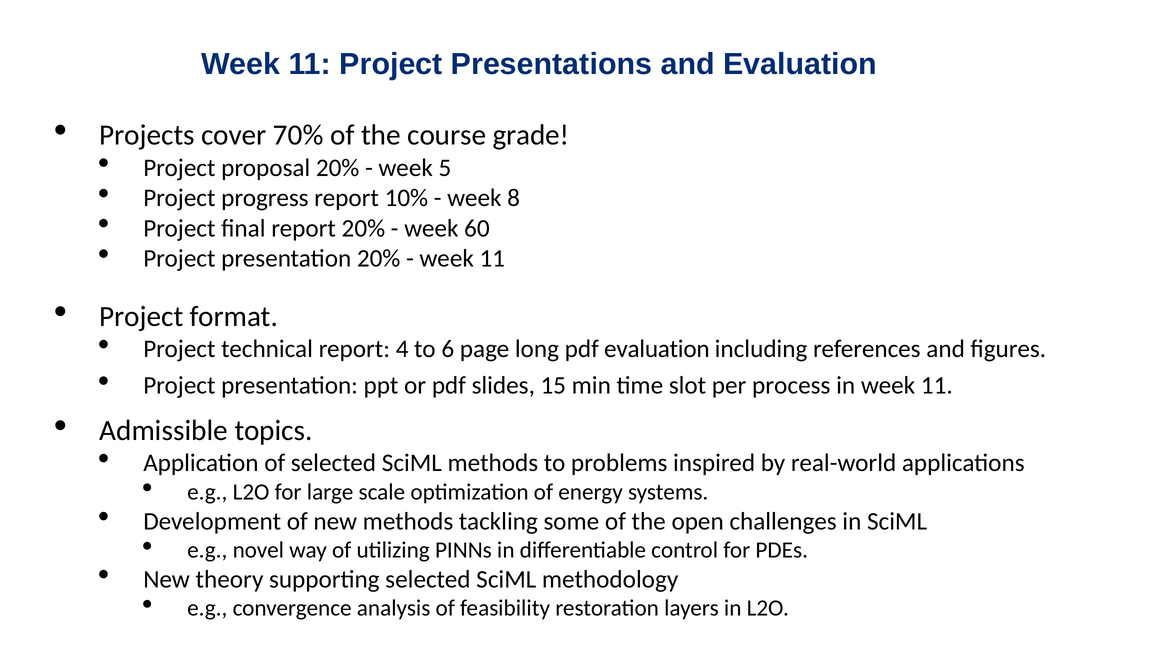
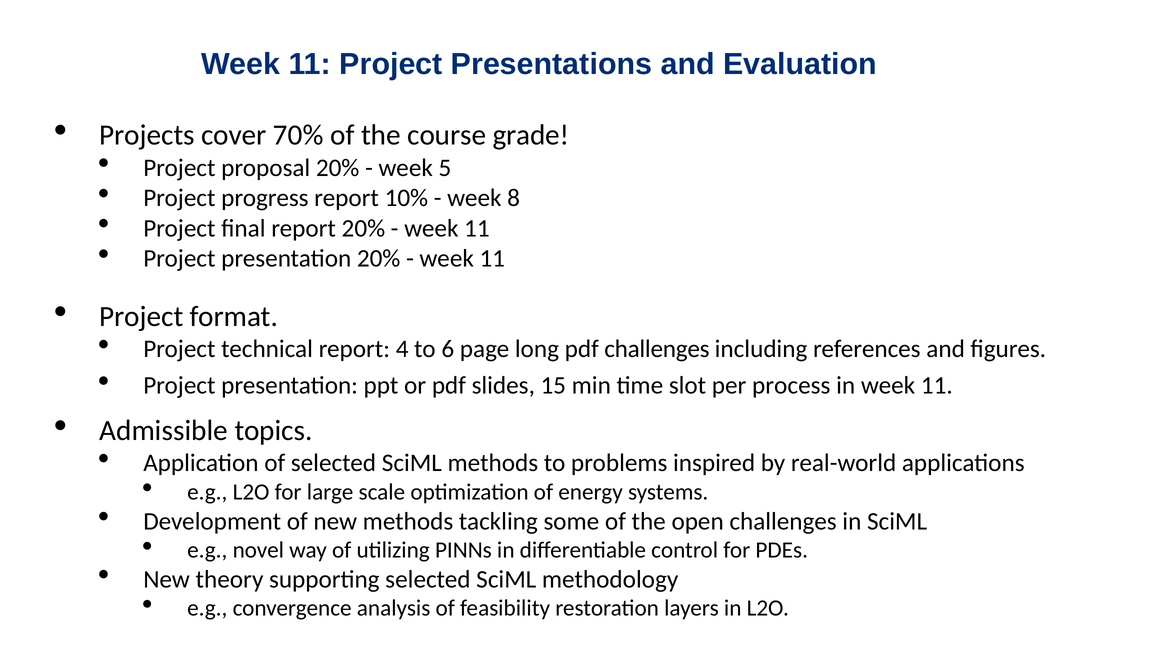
60 at (477, 228): 60 -> 11
pdf evaluation: evaluation -> challenges
